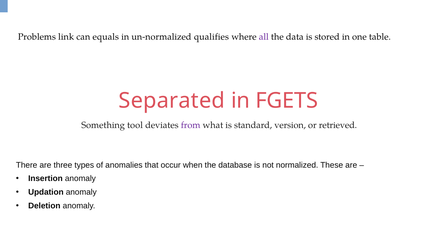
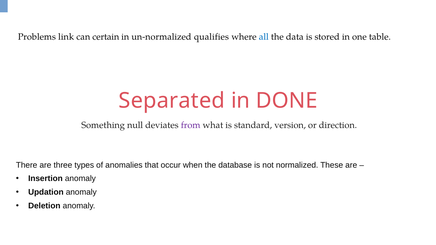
equals: equals -> certain
all colour: purple -> blue
FGETS: FGETS -> DONE
tool: tool -> null
retrieved: retrieved -> direction
